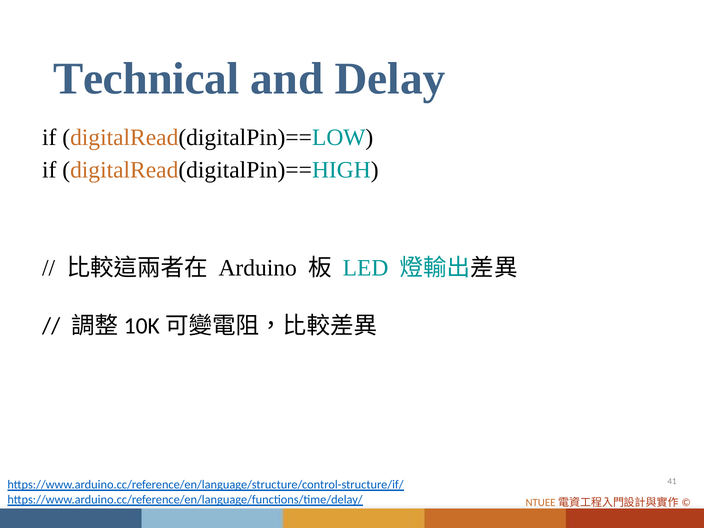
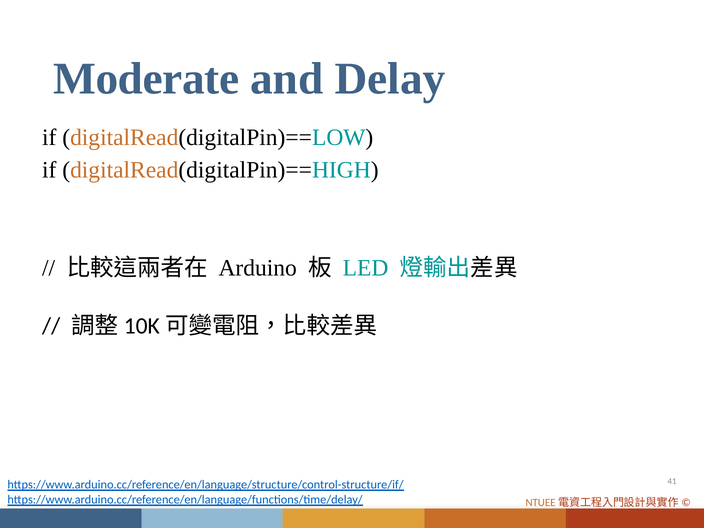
Technical: Technical -> Moderate
